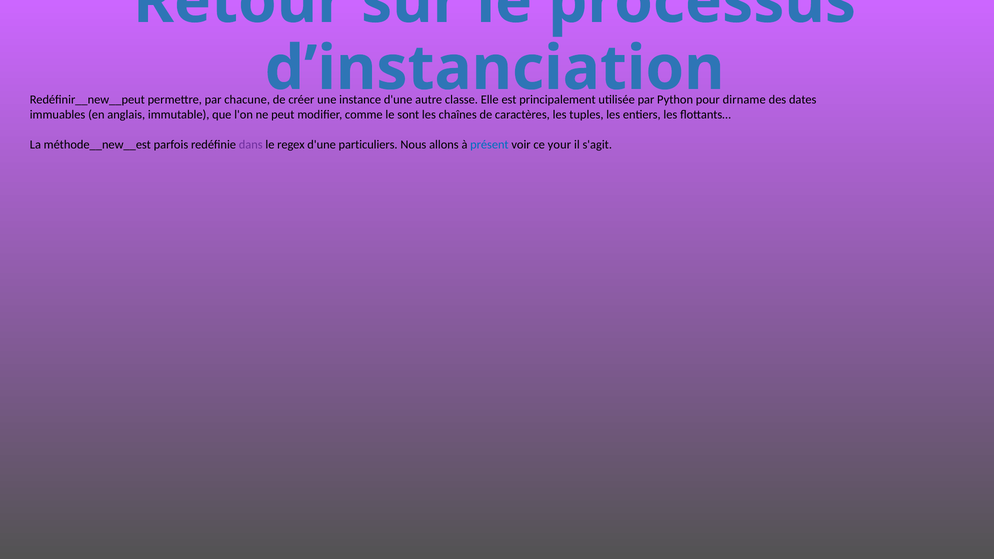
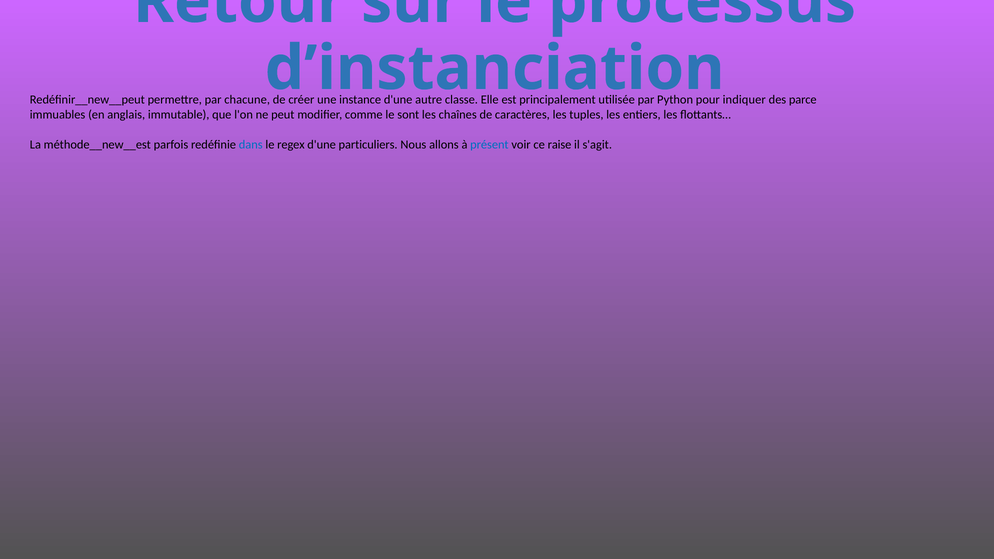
dirname: dirname -> indiquer
dates: dates -> parce
dans colour: purple -> blue
your: your -> raise
